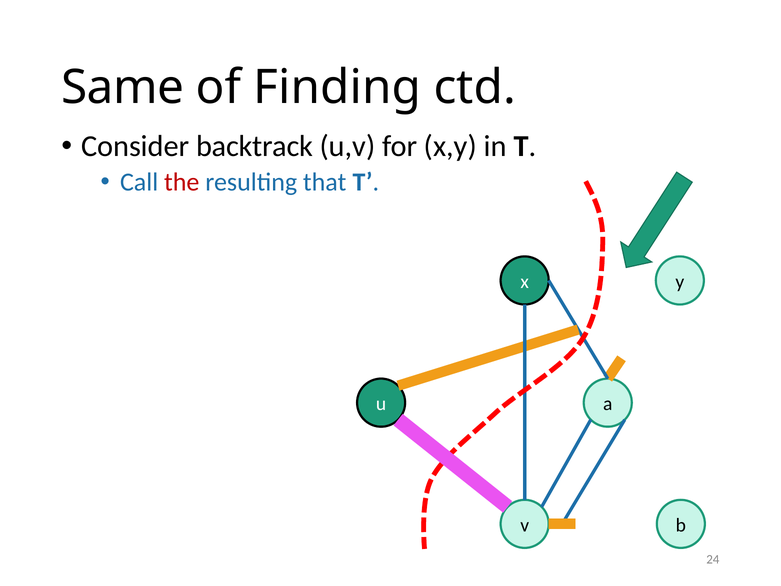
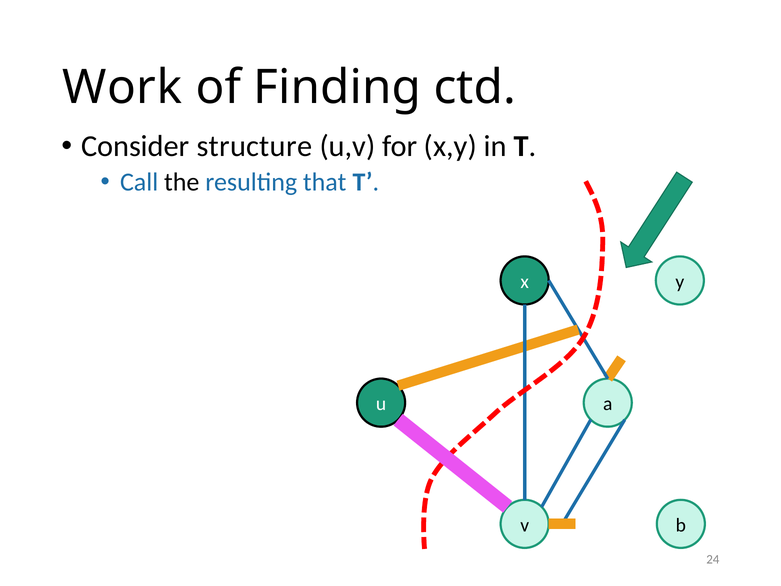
Same: Same -> Work
backtrack: backtrack -> structure
the colour: red -> black
